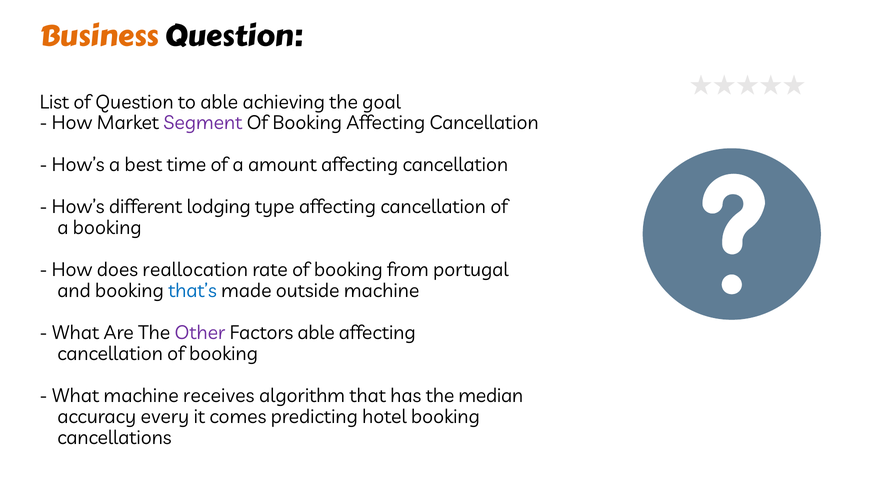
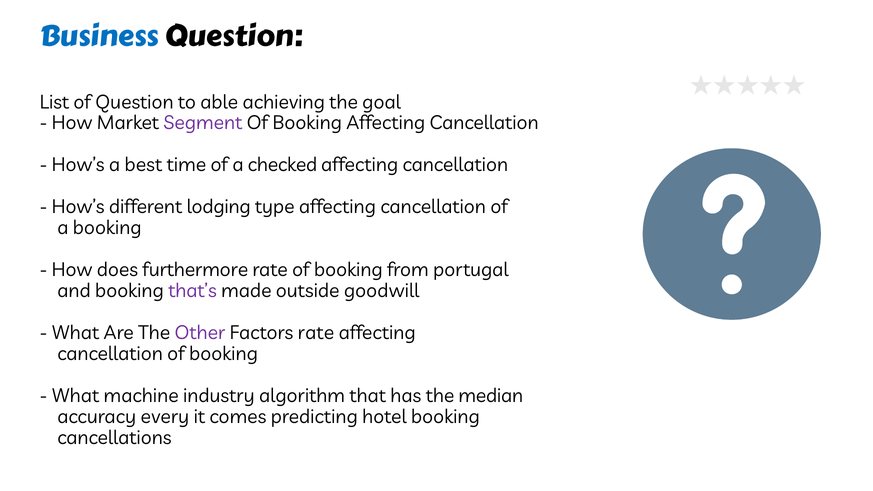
Business colour: orange -> blue
amount: amount -> checked
reallocation: reallocation -> furthermore
that’s colour: blue -> purple
outside machine: machine -> goodwill
Factors able: able -> rate
receives: receives -> industry
